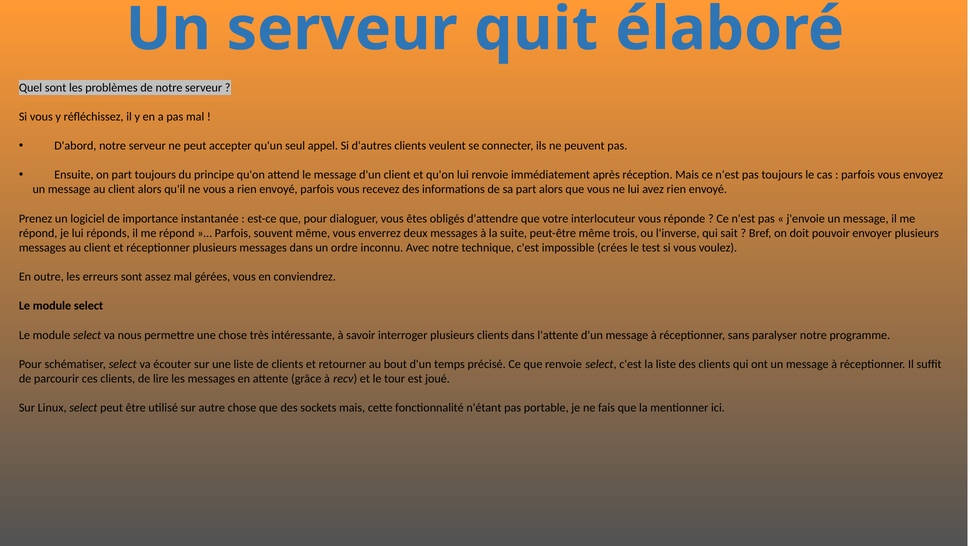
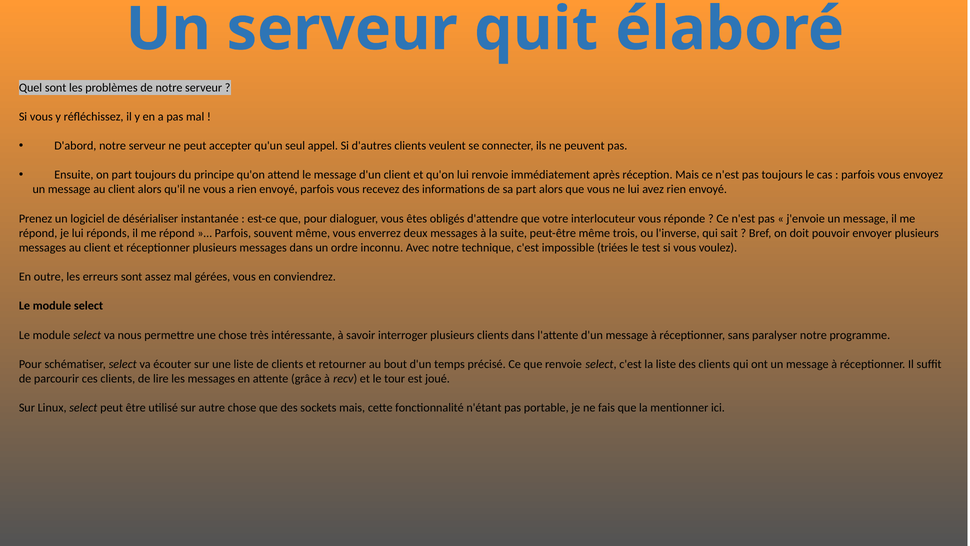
importance: importance -> désérialiser
crées: crées -> triées
